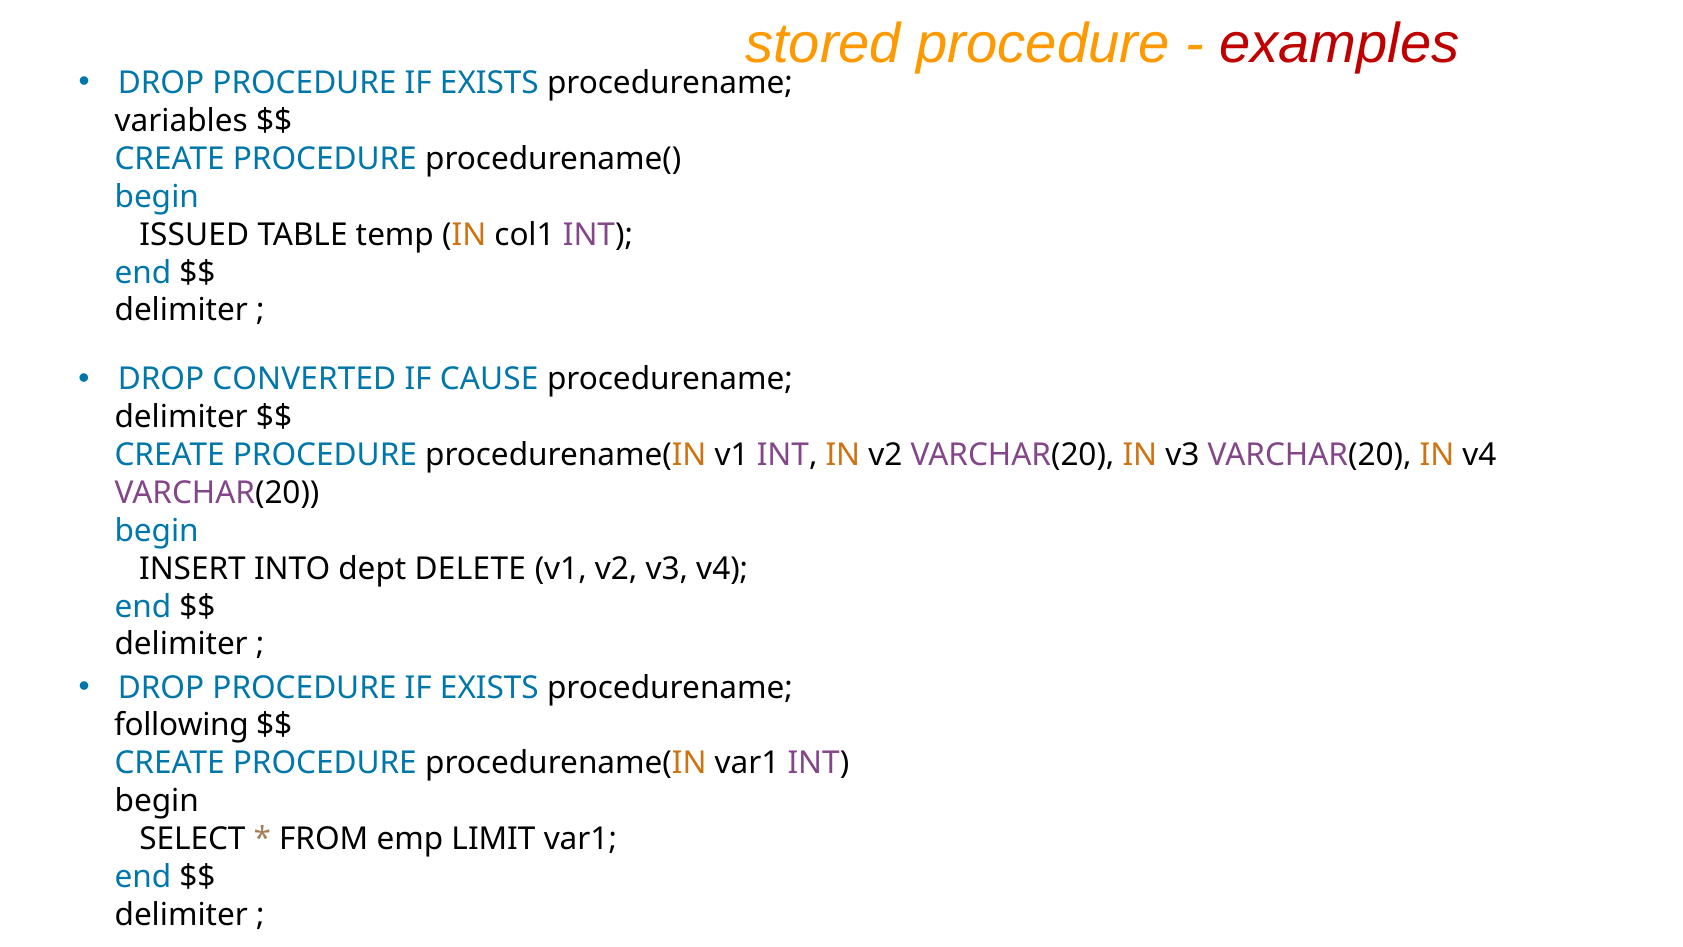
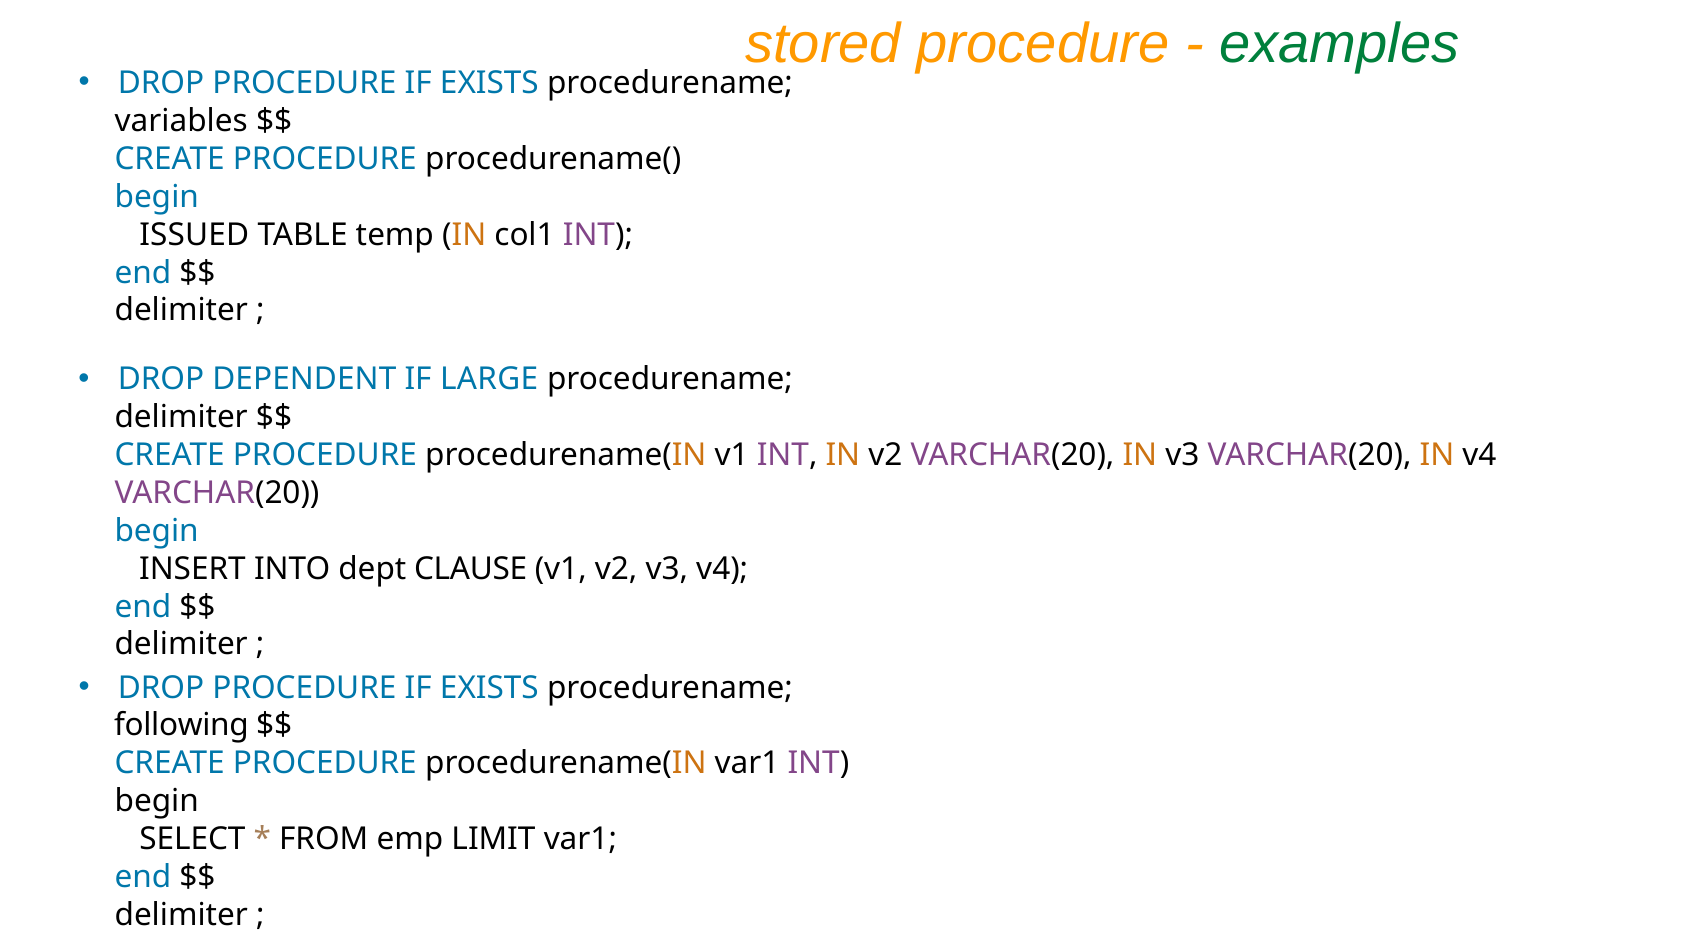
examples colour: red -> green
CONVERTED: CONVERTED -> DEPENDENT
CAUSE: CAUSE -> LARGE
DELETE: DELETE -> CLAUSE
